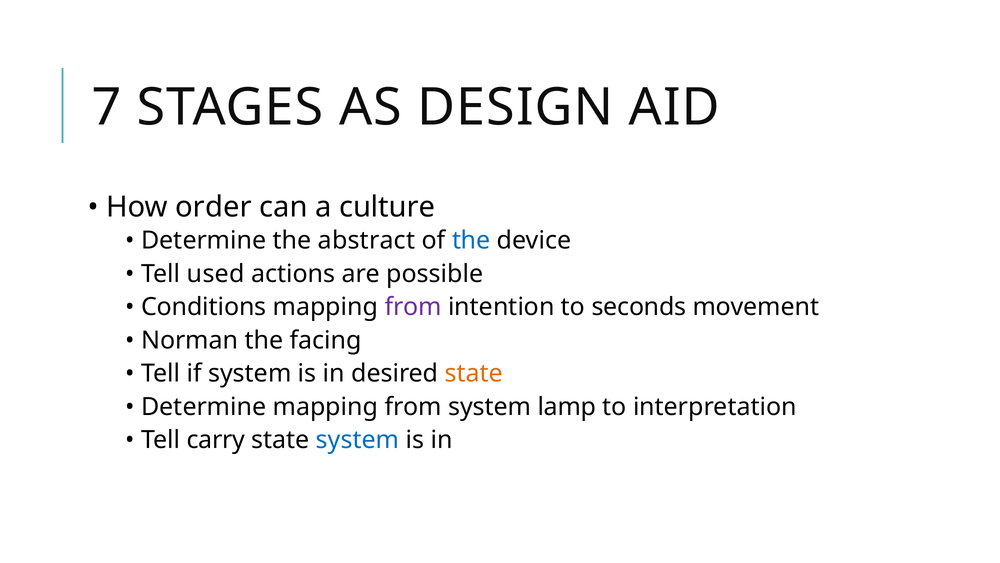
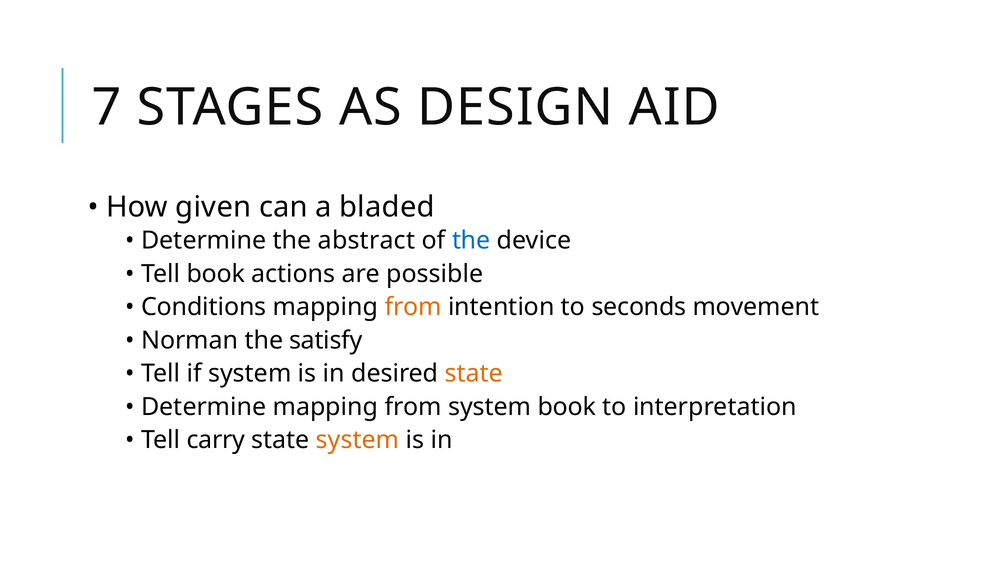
order: order -> given
culture: culture -> bladed
Tell used: used -> book
from at (413, 307) colour: purple -> orange
facing: facing -> satisfy
system lamp: lamp -> book
system at (358, 440) colour: blue -> orange
